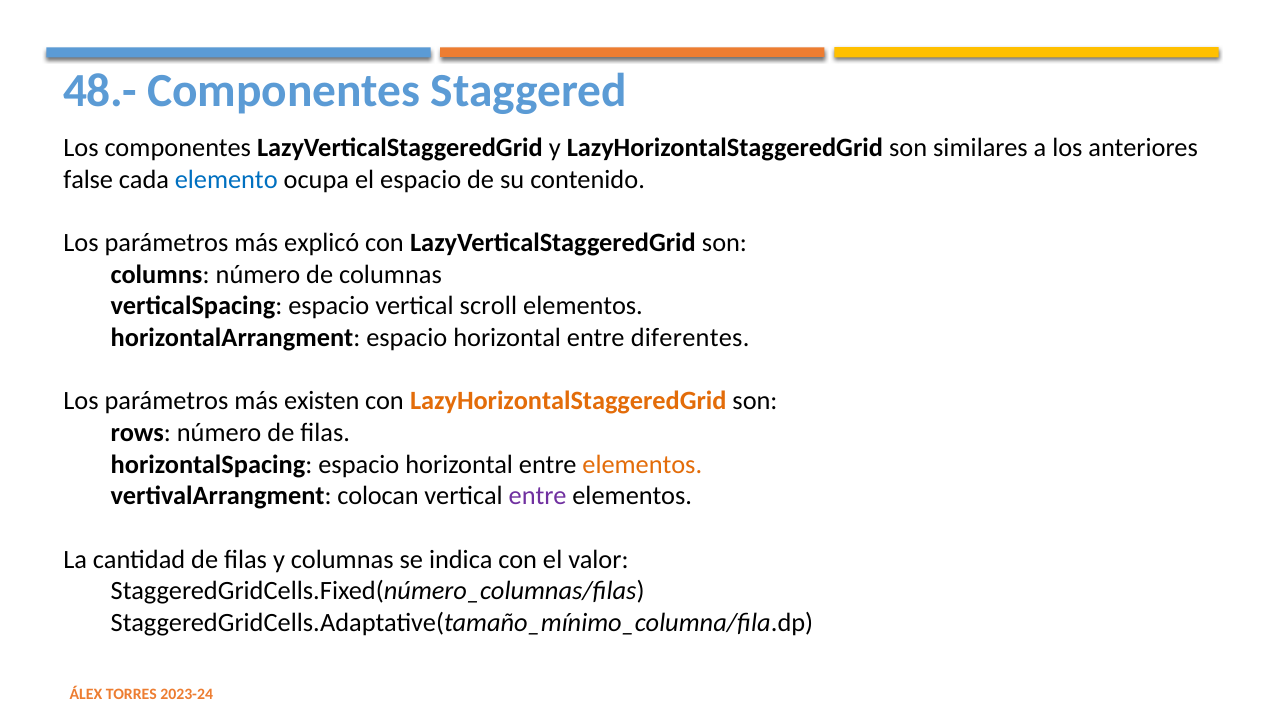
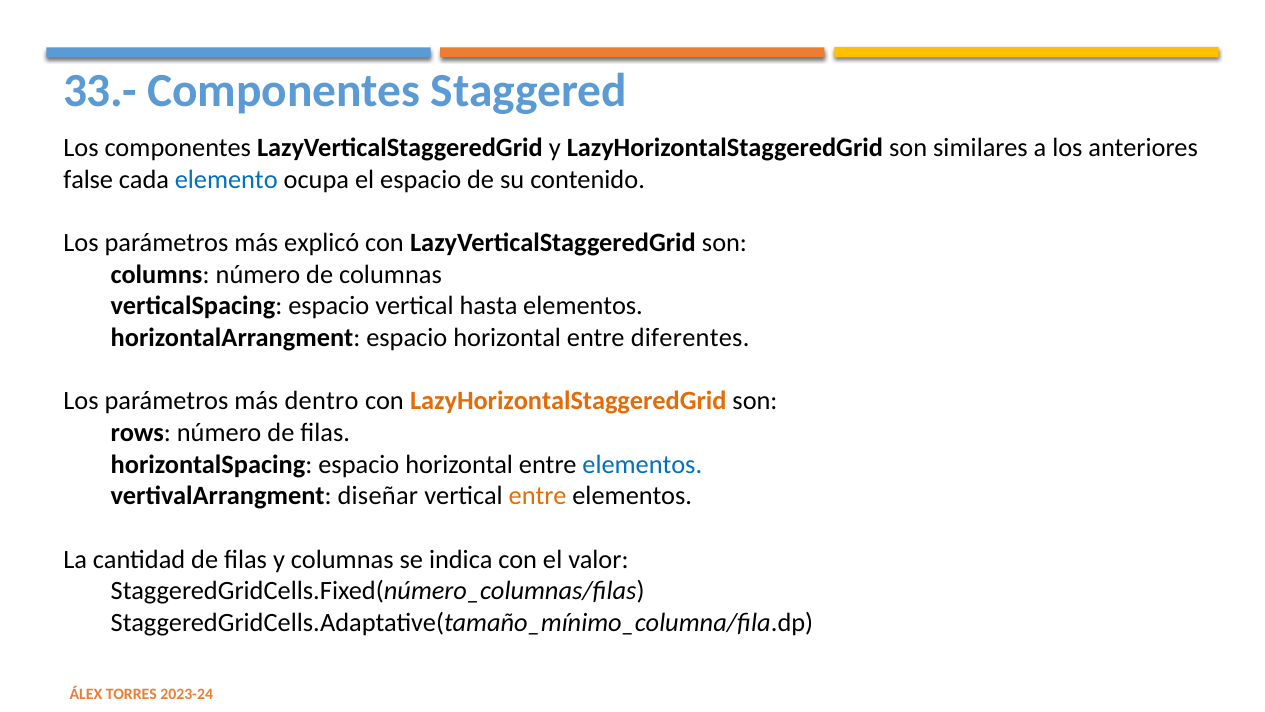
48.-: 48.- -> 33.-
scroll: scroll -> hasta
existen: existen -> dentro
elementos at (642, 464) colour: orange -> blue
colocan: colocan -> diseñar
entre at (538, 496) colour: purple -> orange
